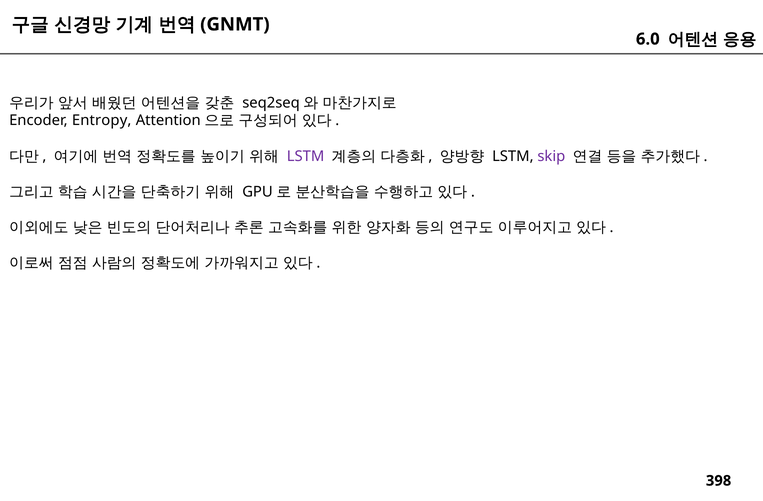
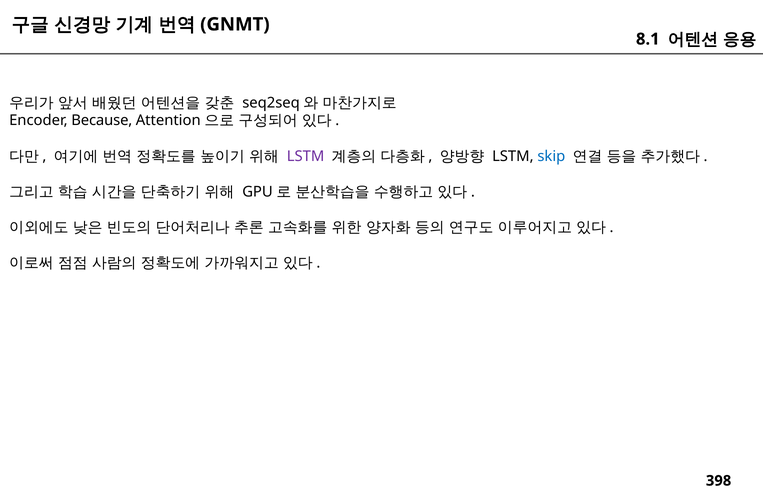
6.0: 6.0 -> 8.1
Entropy: Entropy -> Because
skip colour: purple -> blue
